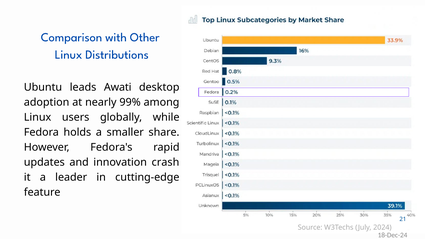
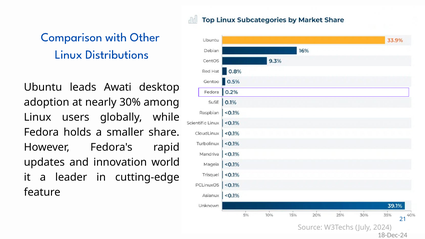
99%: 99% -> 30%
crash: crash -> world
